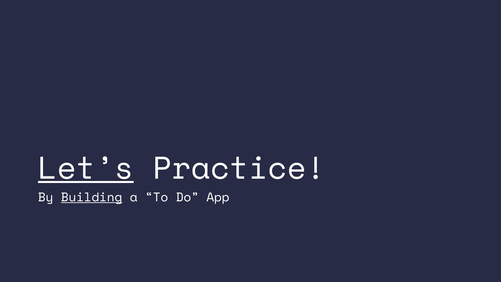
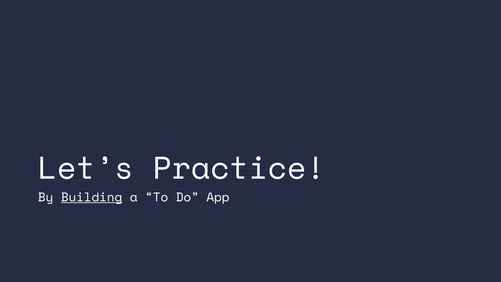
Let’s underline: present -> none
